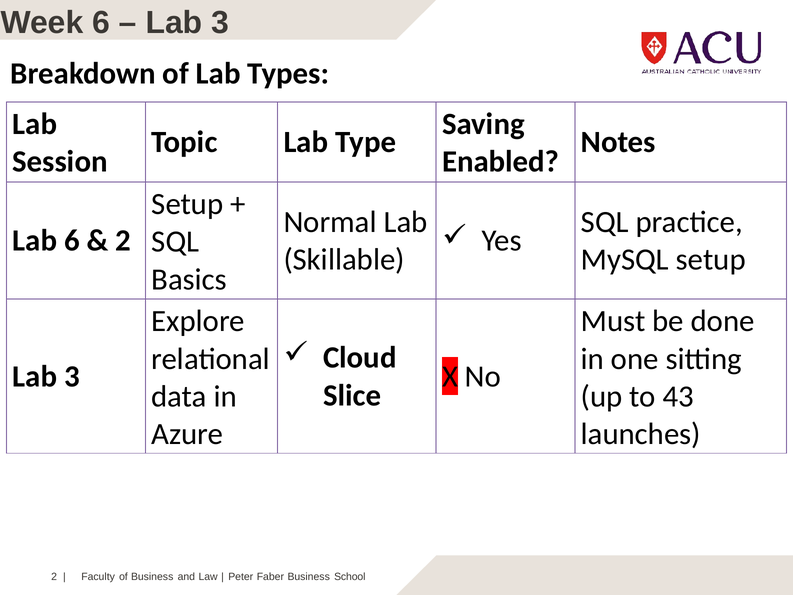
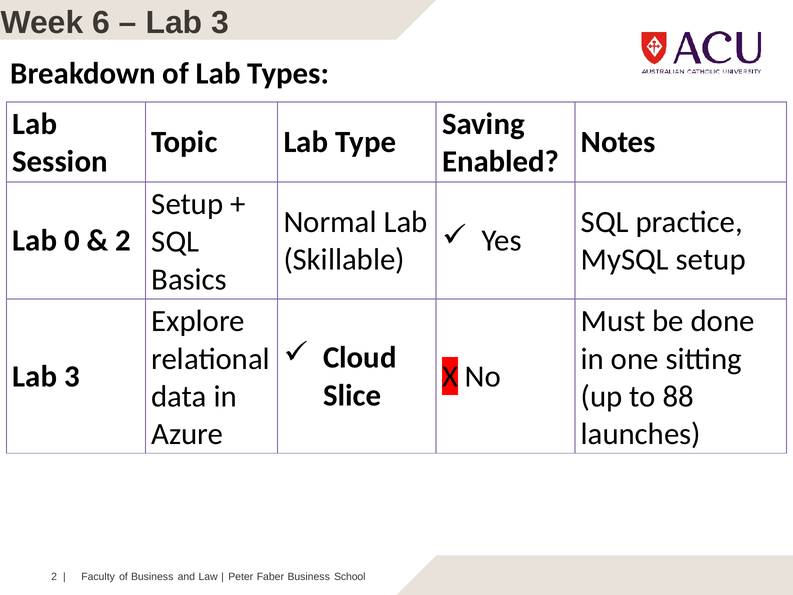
Lab 6: 6 -> 0
43: 43 -> 88
